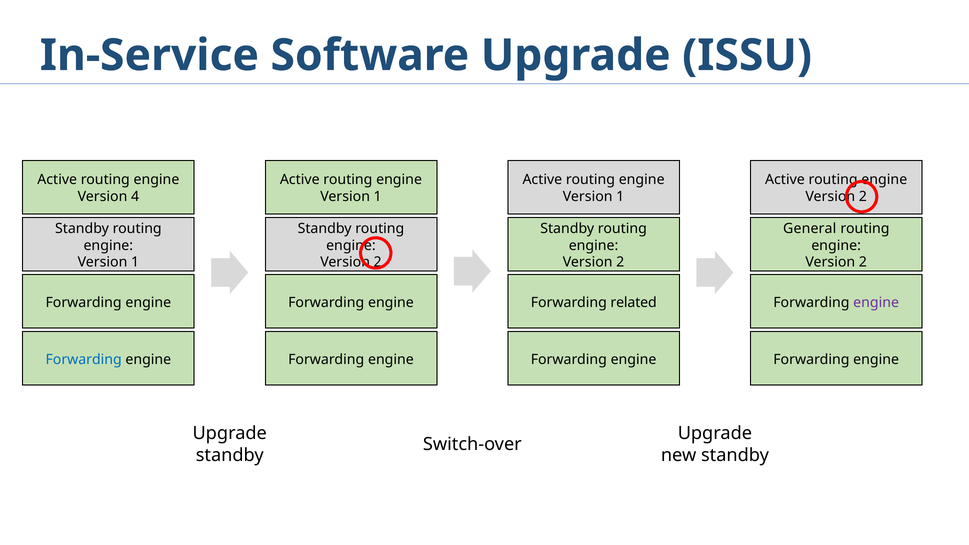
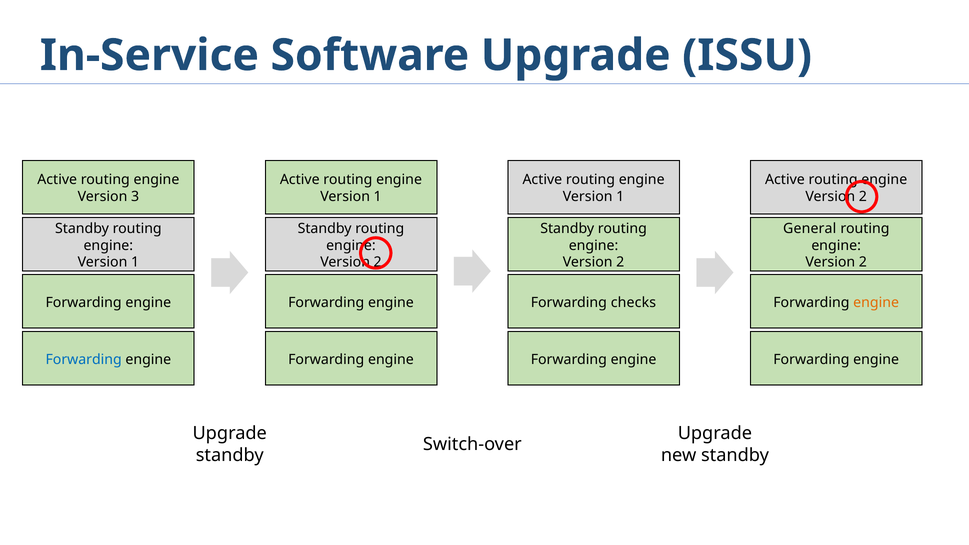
4: 4 -> 3
related: related -> checks
engine at (876, 302) colour: purple -> orange
